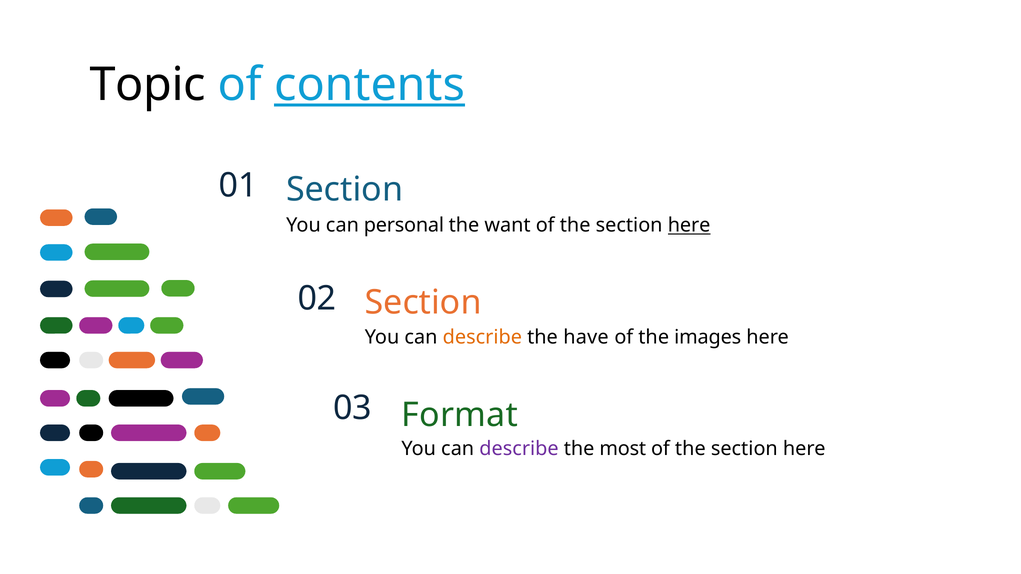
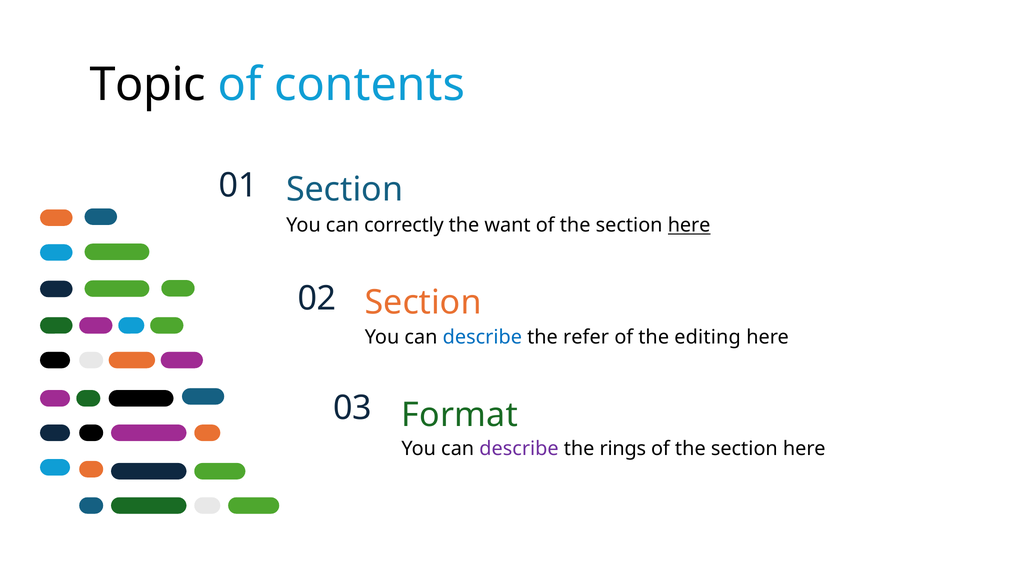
contents underline: present -> none
personal: personal -> correctly
describe at (482, 337) colour: orange -> blue
have: have -> refer
images: images -> editing
most: most -> rings
